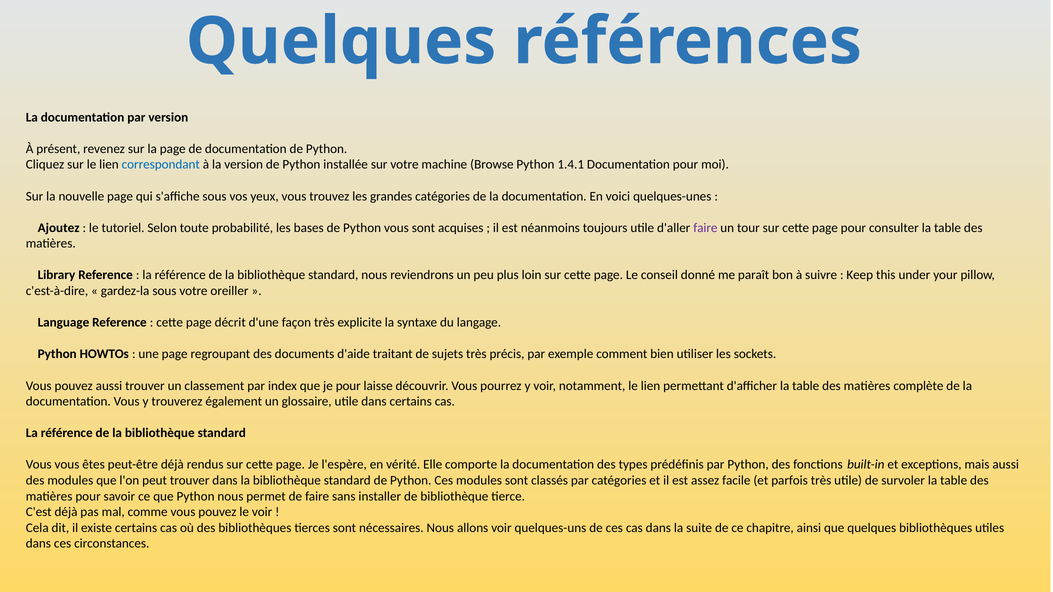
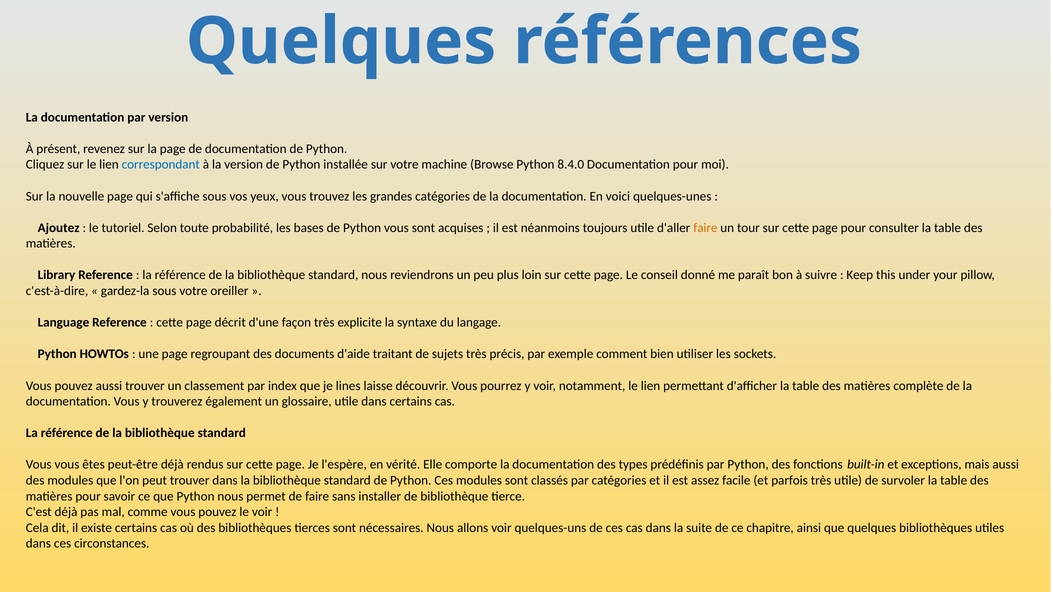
1.4.1: 1.4.1 -> 8.4.0
faire at (705, 228) colour: purple -> orange
je pour: pour -> lines
